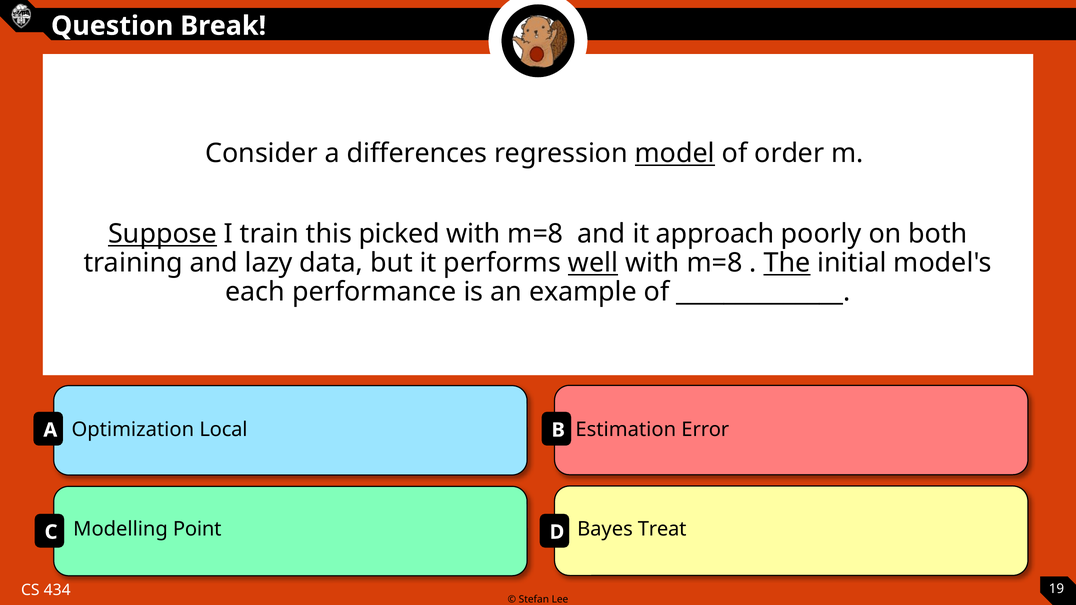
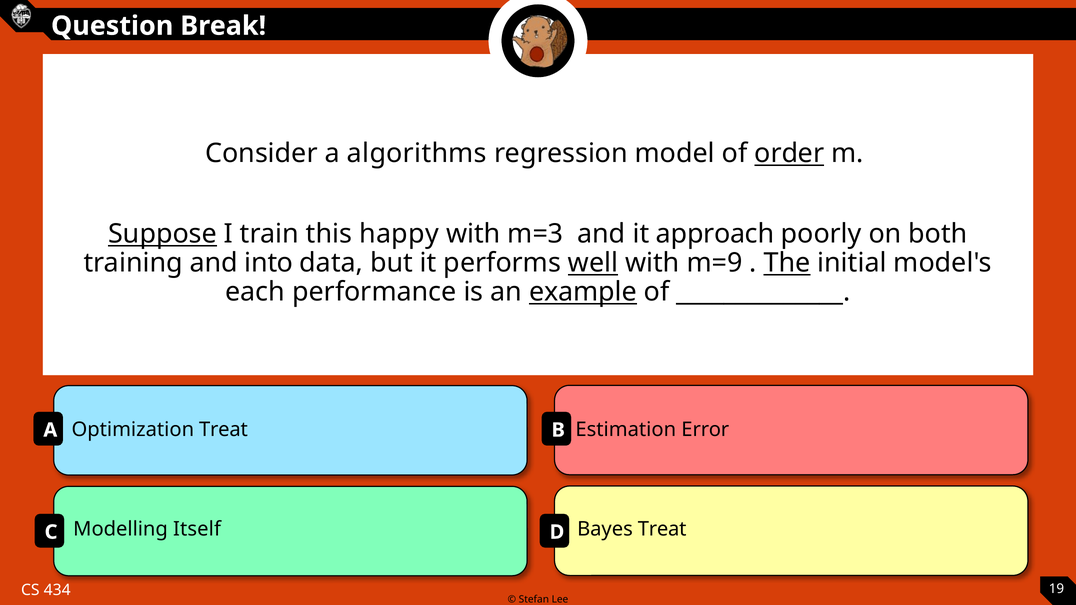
differences: differences -> algorithms
model underline: present -> none
order underline: none -> present
picked: picked -> happy
m=8 at (535, 234): m=8 -> m=3
lazy: lazy -> into
m=8 at (714, 263): m=8 -> m=9
example underline: none -> present
Optimization Local: Local -> Treat
Point: Point -> Itself
